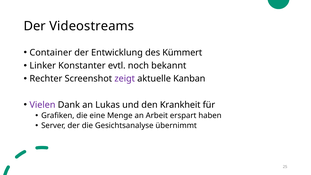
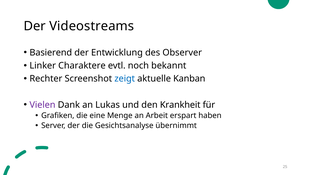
Container: Container -> Basierend
Kümmert: Kümmert -> Observer
Konstanter: Konstanter -> Charaktere
zeigt colour: purple -> blue
